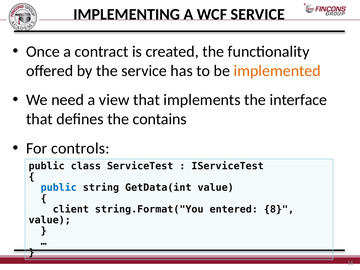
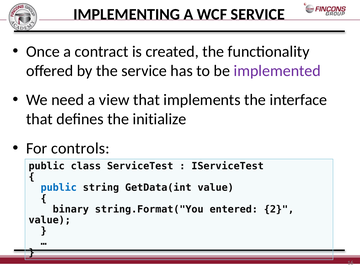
implemented colour: orange -> purple
contains: contains -> initialize
client: client -> binary
8: 8 -> 2
